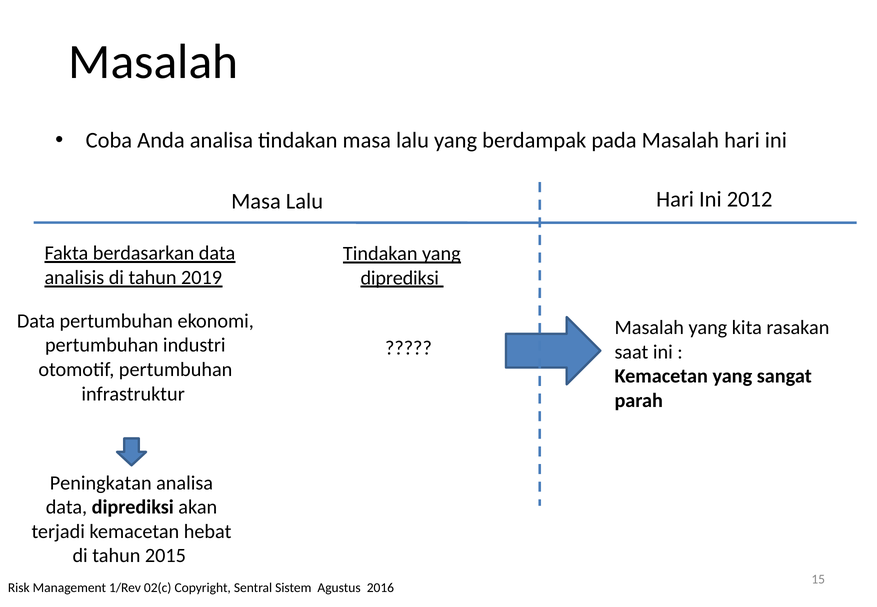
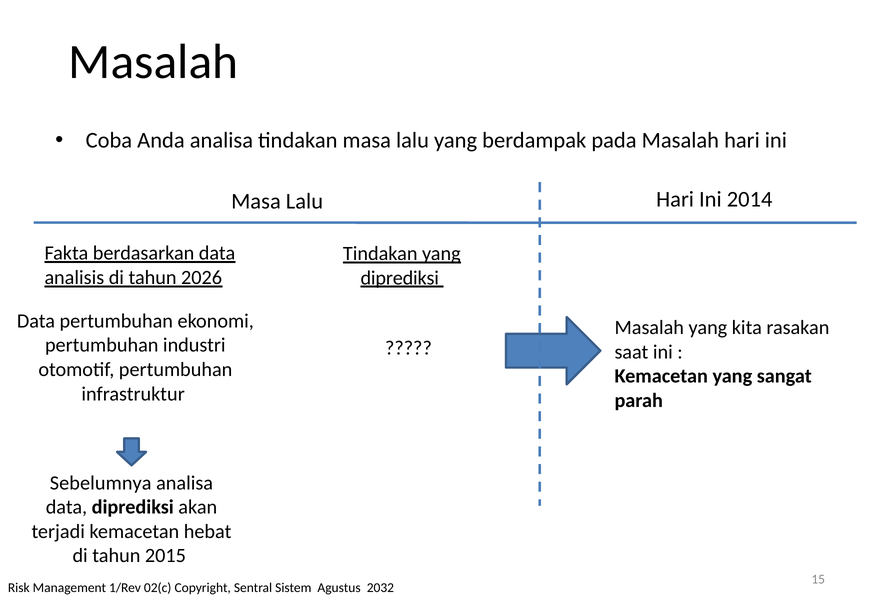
2012: 2012 -> 2014
2019: 2019 -> 2026
Peningkatan: Peningkatan -> Sebelumnya
2016: 2016 -> 2032
